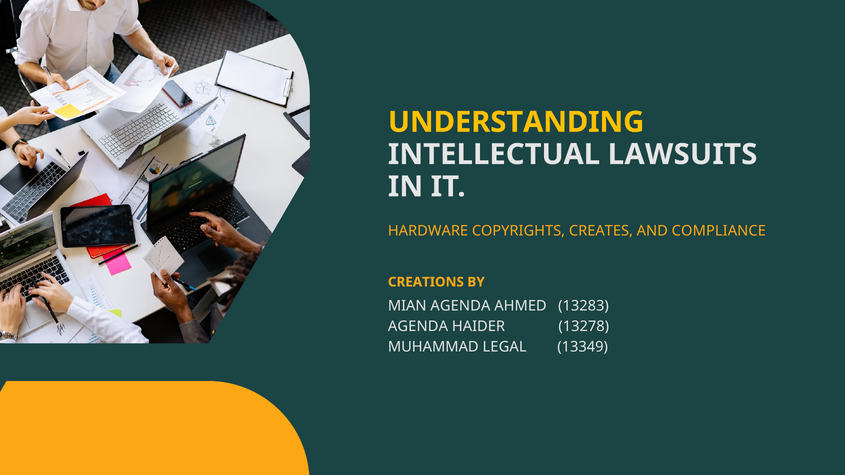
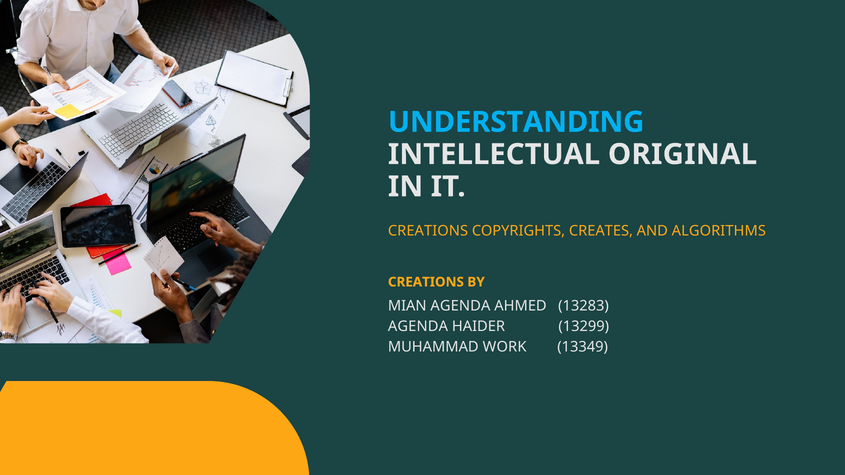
UNDERSTANDING colour: yellow -> light blue
LAWSUITS: LAWSUITS -> ORIGINAL
HARDWARE at (428, 231): HARDWARE -> CREATIONS
COMPLIANCE: COMPLIANCE -> ALGORITHMS
13278: 13278 -> 13299
LEGAL: LEGAL -> WORK
